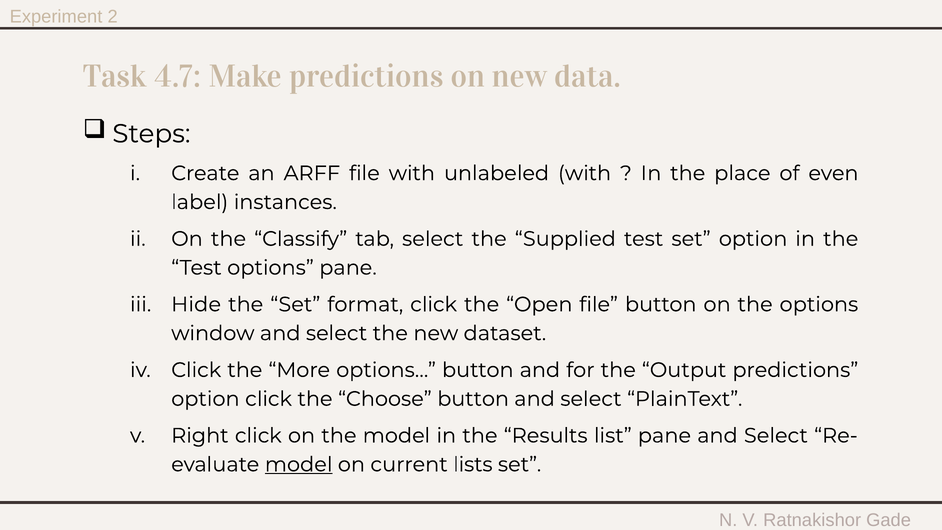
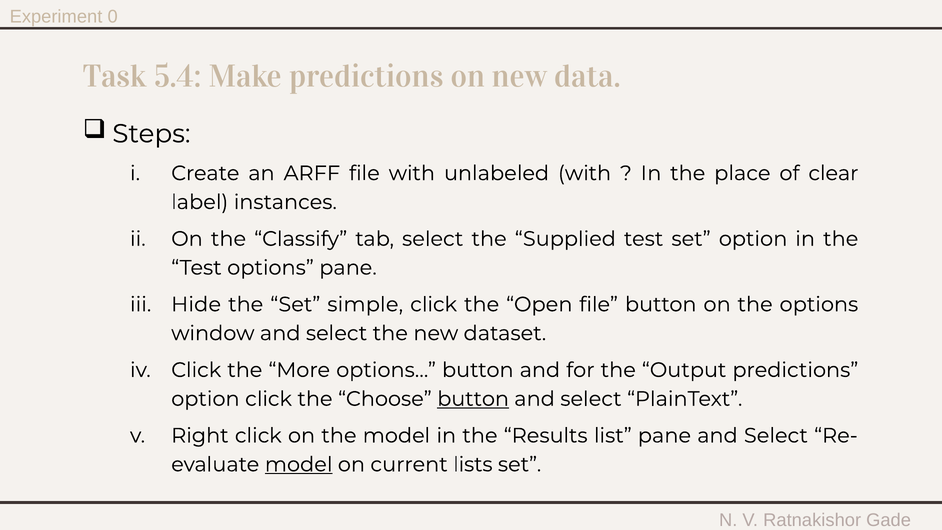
2: 2 -> 0
4.7: 4.7 -> 5.4
even: even -> clear
format: format -> simple
button at (473, 399) underline: none -> present
